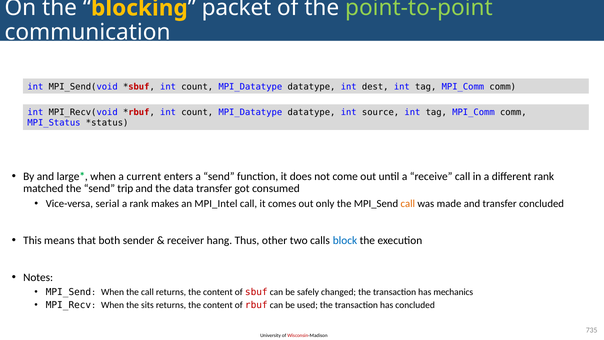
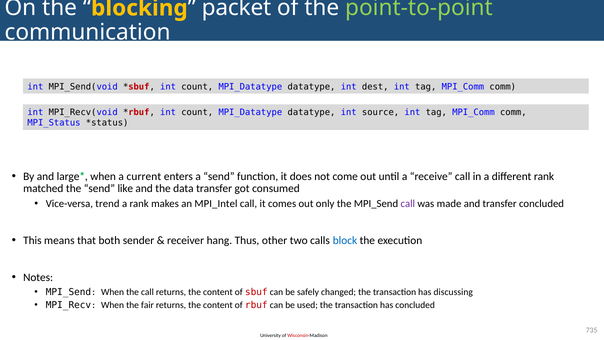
trip: trip -> like
serial: serial -> trend
call at (408, 204) colour: orange -> purple
mechanics: mechanics -> discussing
sits: sits -> fair
